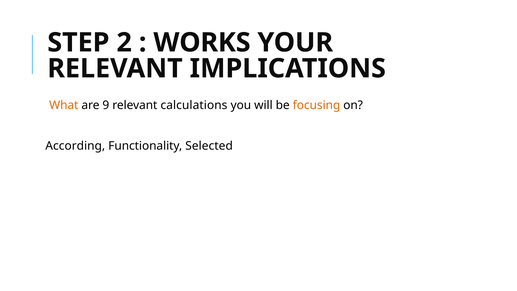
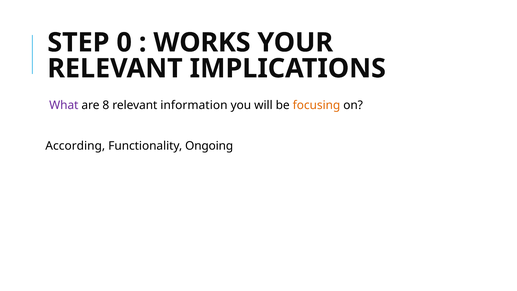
2: 2 -> 0
What colour: orange -> purple
9: 9 -> 8
calculations: calculations -> information
Selected: Selected -> Ongoing
